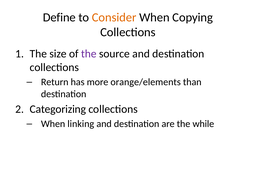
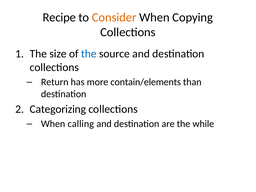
Define: Define -> Recipe
the at (89, 54) colour: purple -> blue
orange/elements: orange/elements -> contain/elements
linking: linking -> calling
